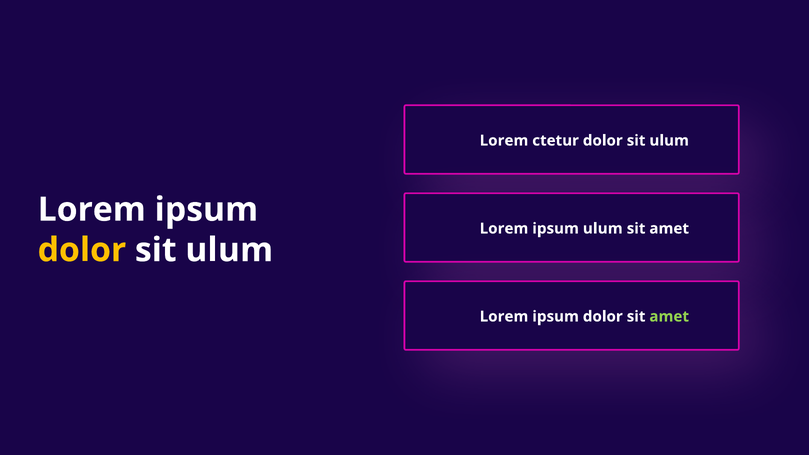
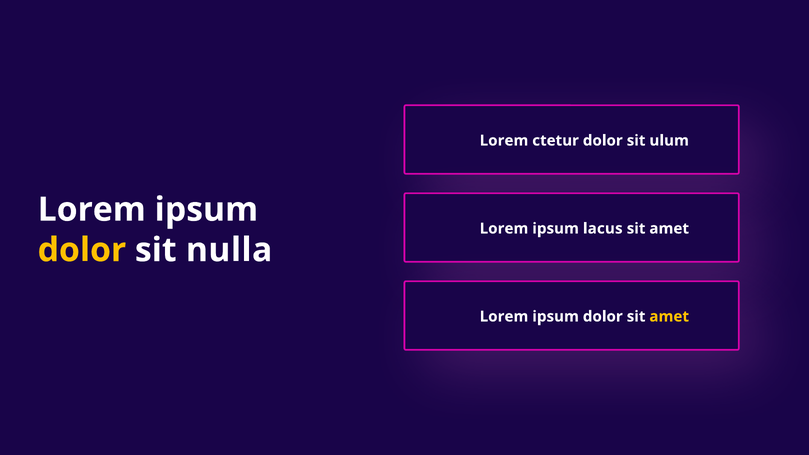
ipsum ulum: ulum -> lacus
ulum at (229, 250): ulum -> nulla
amet at (669, 317) colour: light green -> yellow
